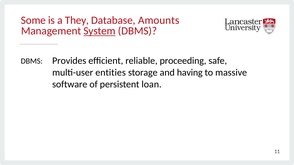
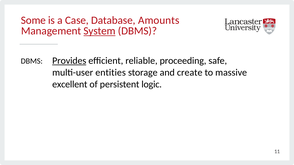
They: They -> Case
Provides underline: none -> present
having: having -> create
software: software -> excellent
loan: loan -> logic
